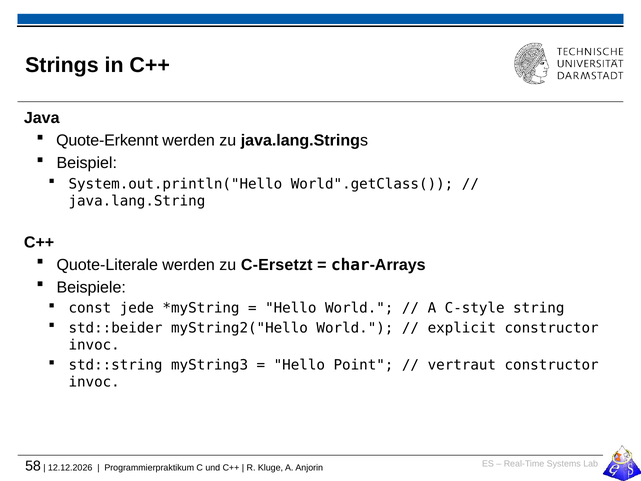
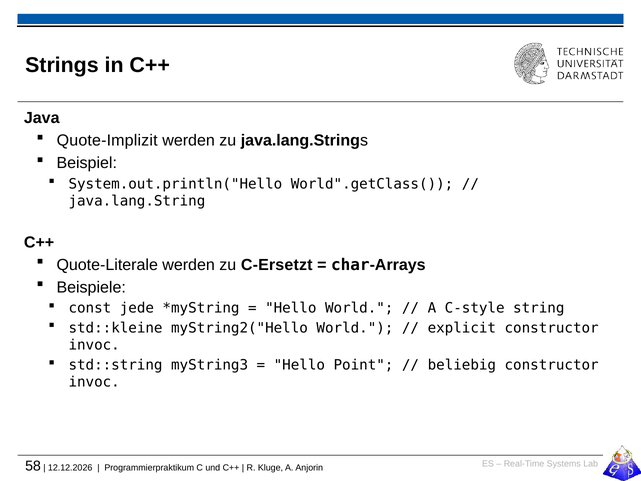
Quote-Erkennt: Quote-Erkennt -> Quote-Implizit
std::beider: std::beider -> std::kleine
vertraut: vertraut -> beliebig
